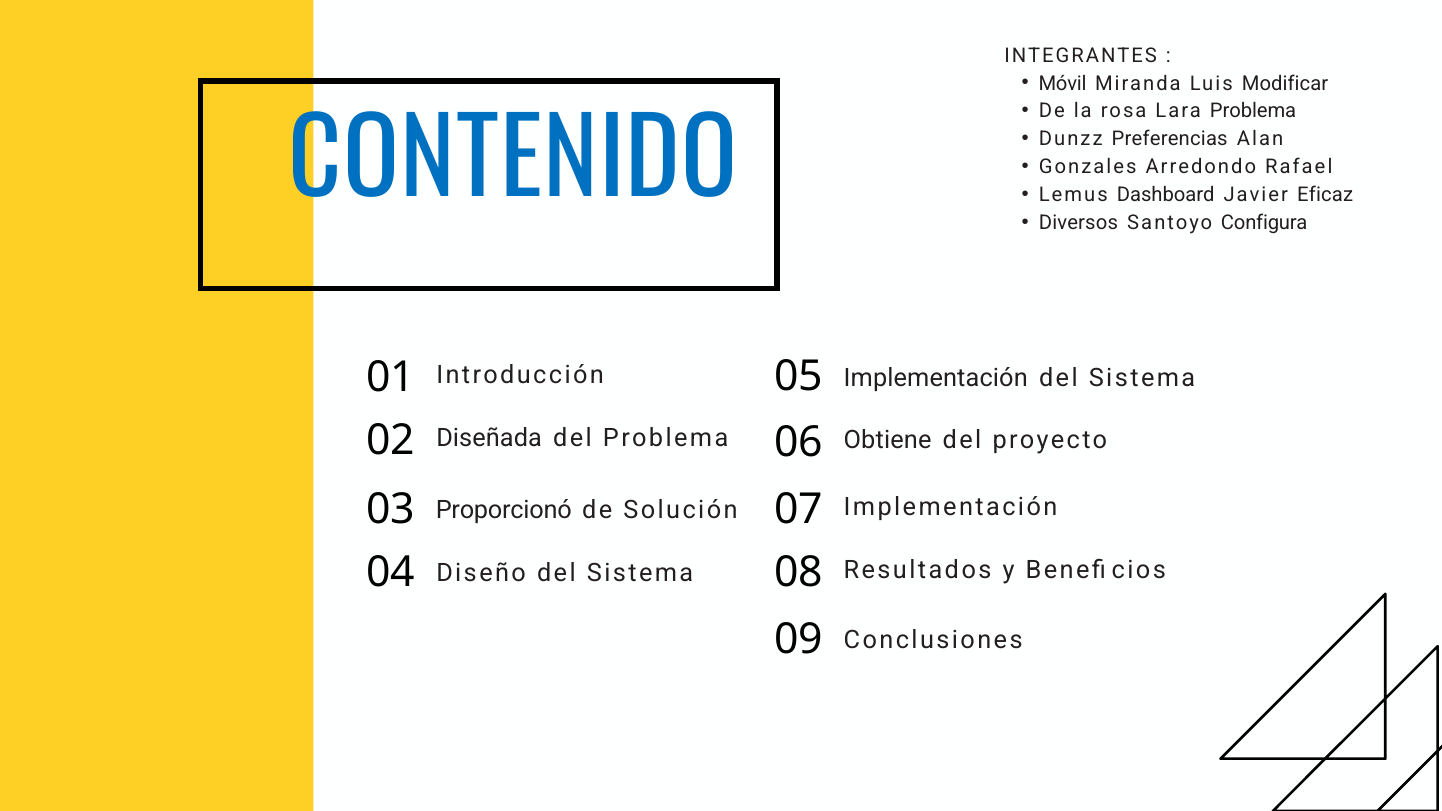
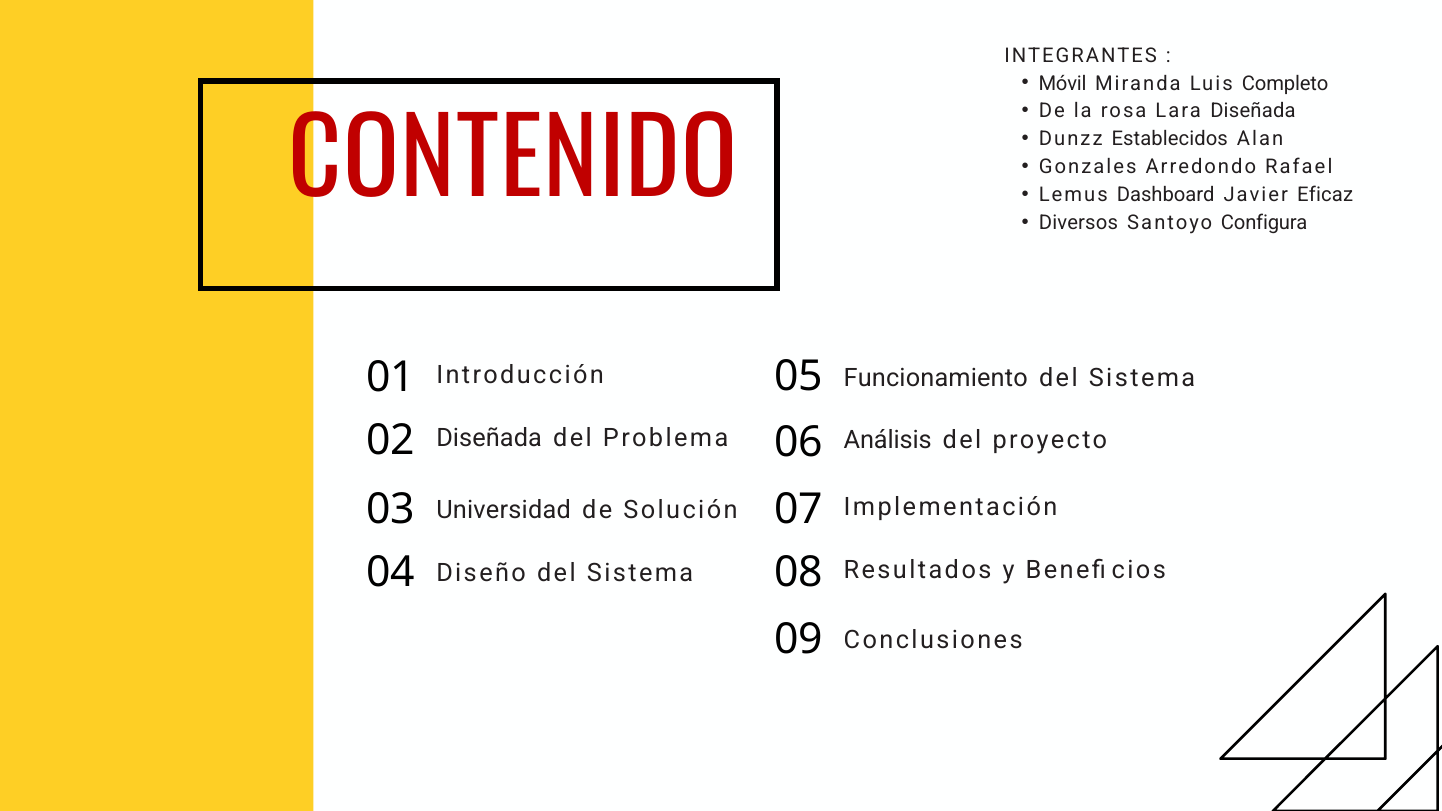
Modificar: Modificar -> Completo
Lara Problema: Problema -> Diseñada
Preferencias: Preferencias -> Establecidos
CONTENIDO colour: blue -> red
Implementación at (936, 378): Implementación -> Funcionamiento
Obtiene: Obtiene -> Análisis
Proporcionó: Proporcionó -> Universidad
